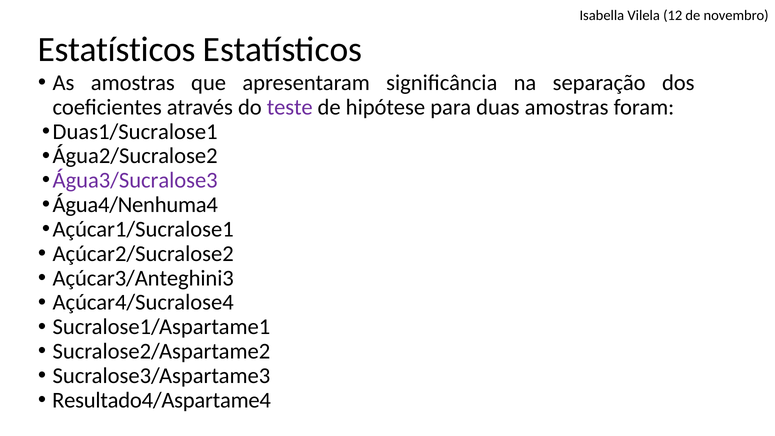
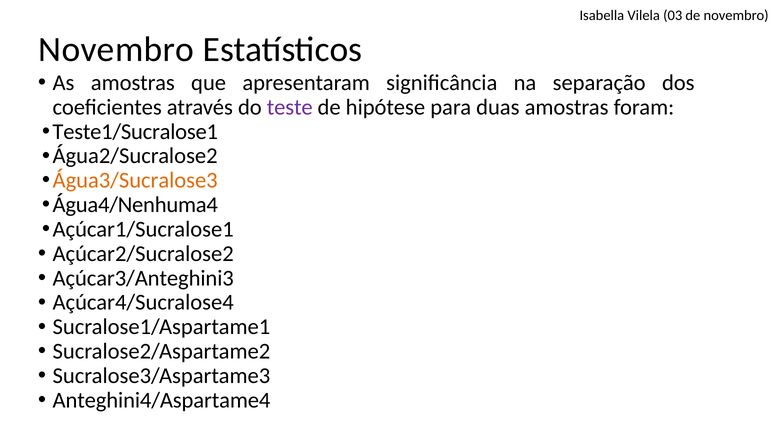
12: 12 -> 03
Estatísticos at (117, 49): Estatísticos -> Novembro
Duas1/Sucralose1: Duas1/Sucralose1 -> Teste1/Sucralose1
Água3/Sucralose3 colour: purple -> orange
Resultado4/Aspartame4: Resultado4/Aspartame4 -> Anteghini4/Aspartame4
